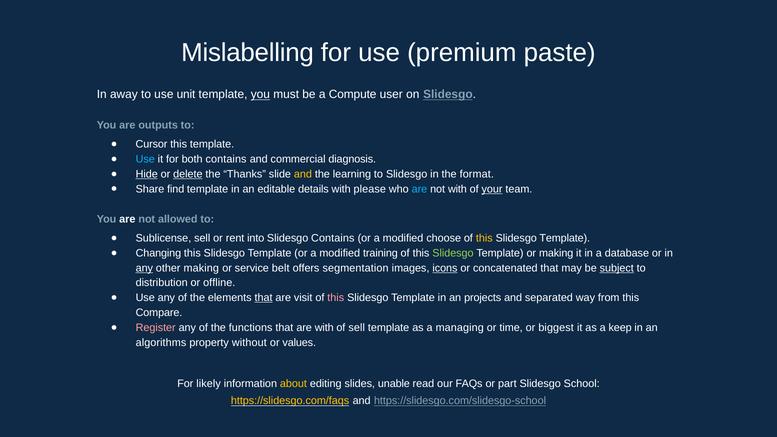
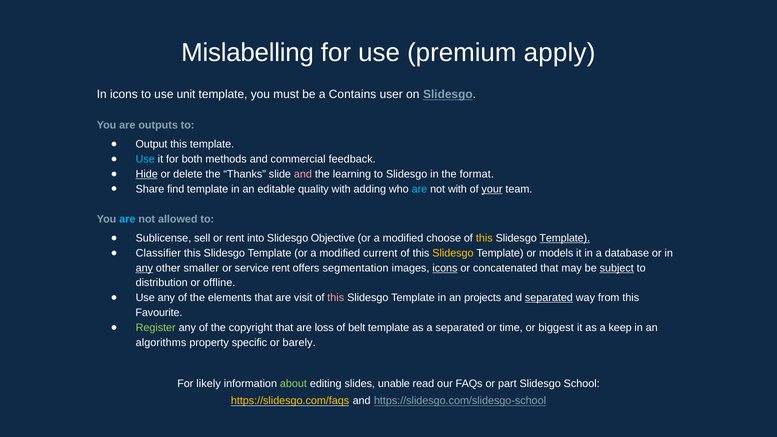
paste: paste -> apply
In away: away -> icons
you at (260, 95) underline: present -> none
Compute: Compute -> Contains
Cursor: Cursor -> Output
both contains: contains -> methods
diagnosis: diagnosis -> feedback
delete underline: present -> none
and at (303, 174) colour: yellow -> pink
details: details -> quality
please: please -> adding
are at (127, 219) colour: white -> light blue
Slidesgo Contains: Contains -> Objective
Template at (565, 238) underline: none -> present
Changing: Changing -> Classifier
training: training -> current
Slidesgo at (453, 253) colour: light green -> yellow
or making: making -> models
other making: making -> smaller
service belt: belt -> rent
that at (264, 298) underline: present -> none
separated at (549, 298) underline: none -> present
Compare: Compare -> Favourite
Register colour: pink -> light green
functions: functions -> copyright
are with: with -> loss
of sell: sell -> belt
a managing: managing -> separated
without: without -> specific
values: values -> barely
about colour: yellow -> light green
